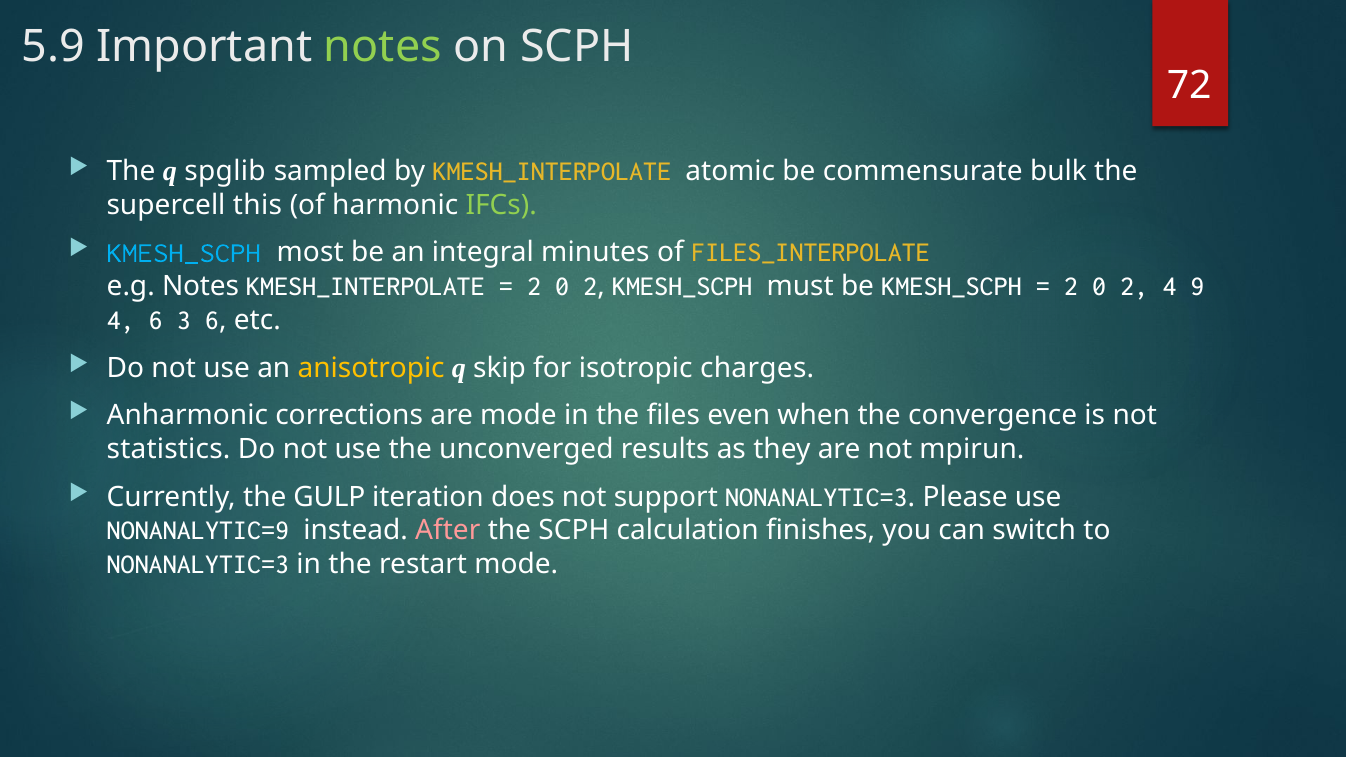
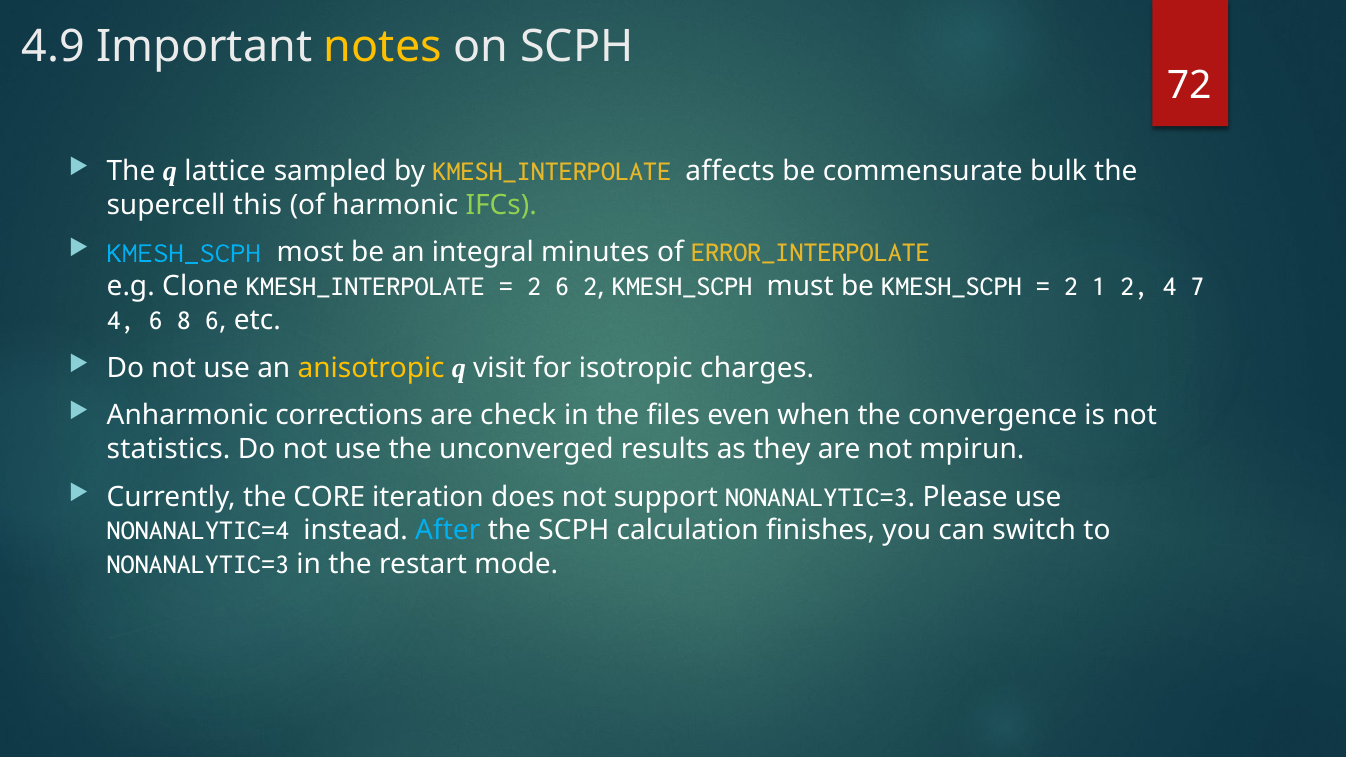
5.9: 5.9 -> 4.9
notes at (383, 46) colour: light green -> yellow
spglib: spglib -> lattice
atomic: atomic -> affects
FILES_INTERPOLATE: FILES_INTERPOLATE -> ERROR_INTERPOLATE
e.g Notes: Notes -> Clone
0 at (562, 286): 0 -> 6
0 at (1099, 286): 0 -> 1
9: 9 -> 7
3: 3 -> 8
skip: skip -> visit
are mode: mode -> check
GULP: GULP -> CORE
NONANALYTIC=9: NONANALYTIC=9 -> NONANALYTIC=4
After colour: pink -> light blue
